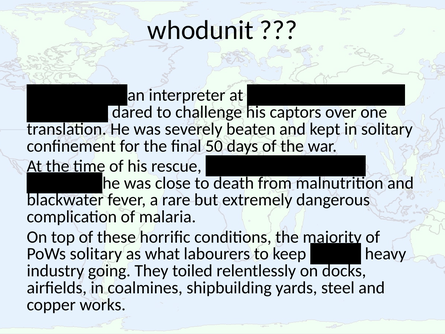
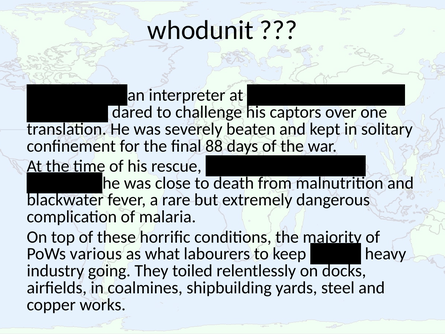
50: 50 -> 88
PoWs solitary: solitary -> various
